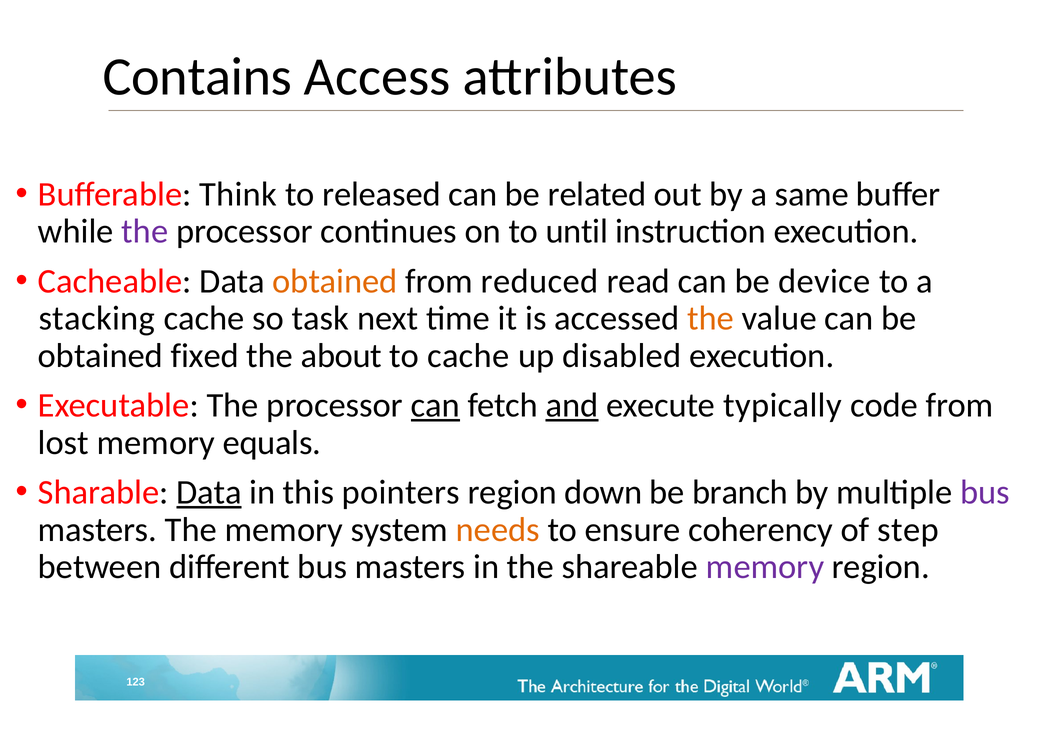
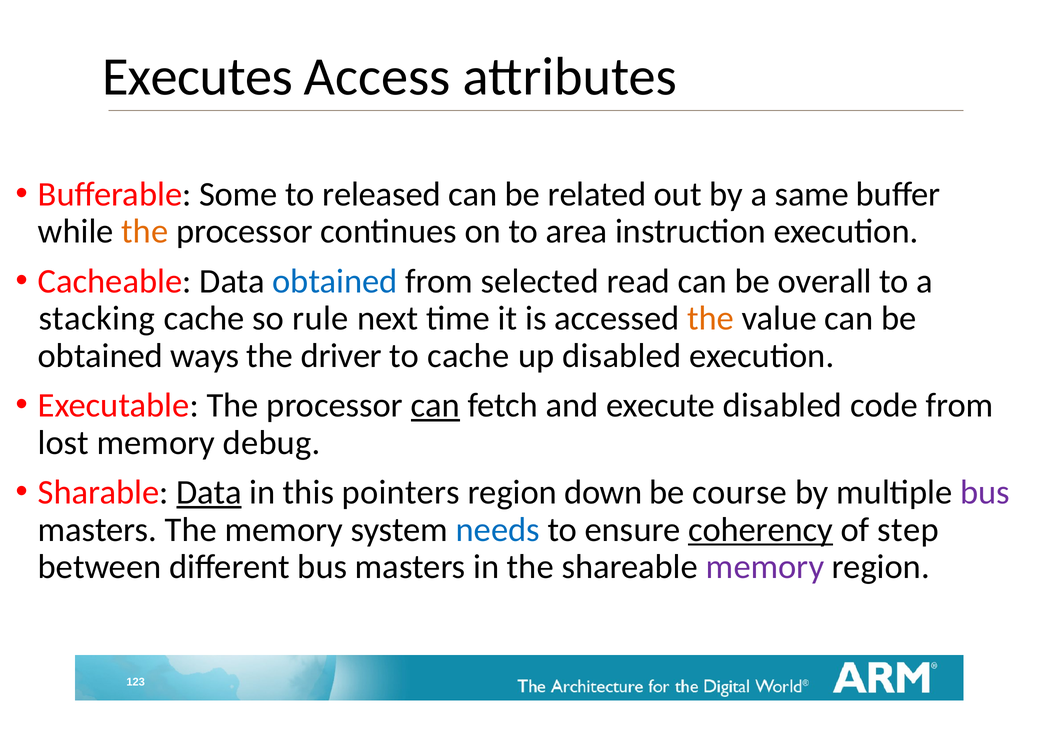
Contains: Contains -> Executes
Think: Think -> Some
the at (145, 232) colour: purple -> orange
until: until -> area
obtained at (335, 281) colour: orange -> blue
reduced: reduced -> selected
device: device -> overall
task: task -> rule
fixed: fixed -> ways
about: about -> driver
and underline: present -> none
execute typically: typically -> disabled
equals: equals -> debug
branch: branch -> course
needs colour: orange -> blue
coherency underline: none -> present
